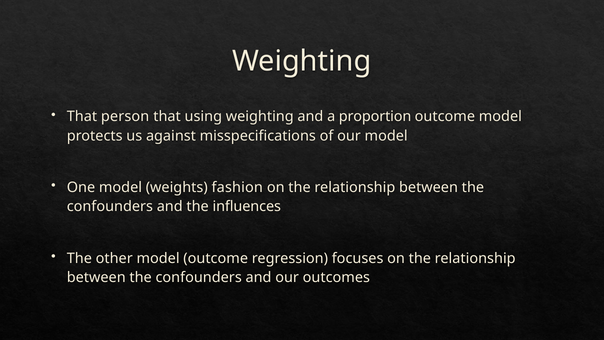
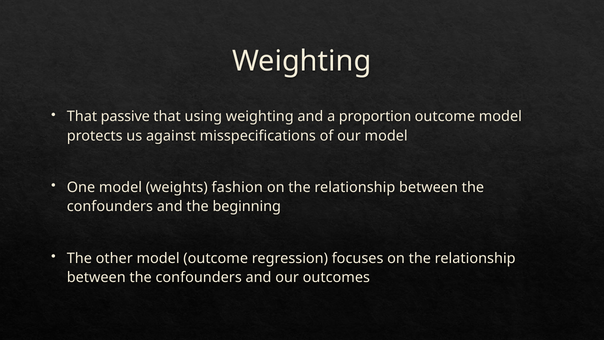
person: person -> passive
influences: influences -> beginning
